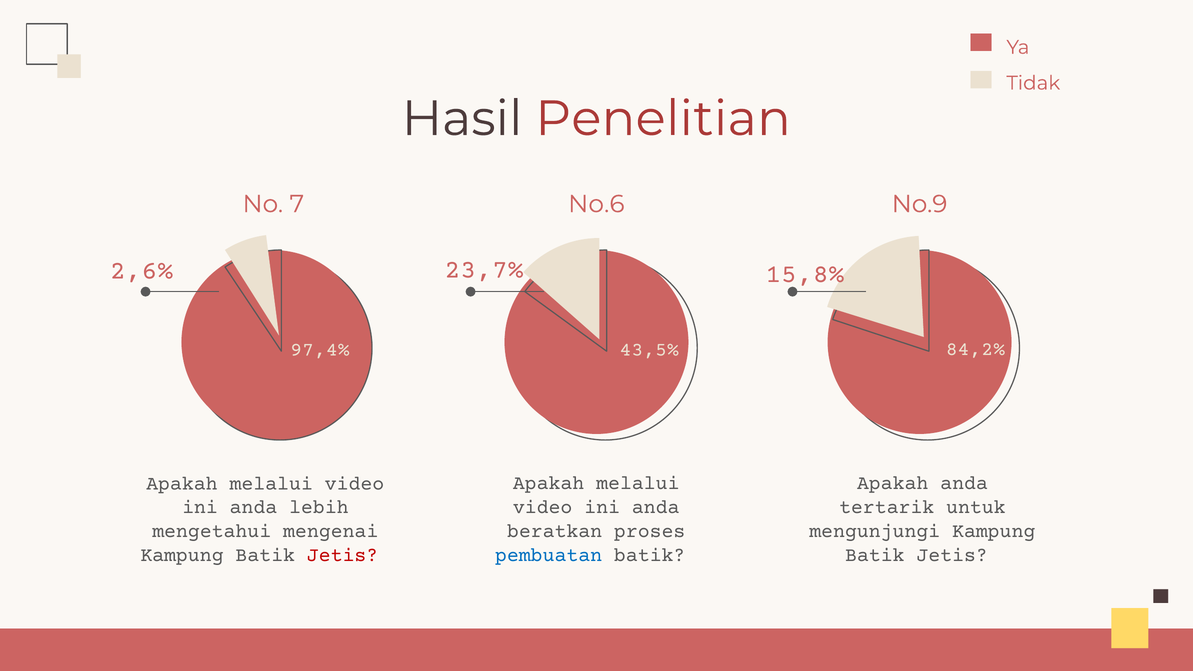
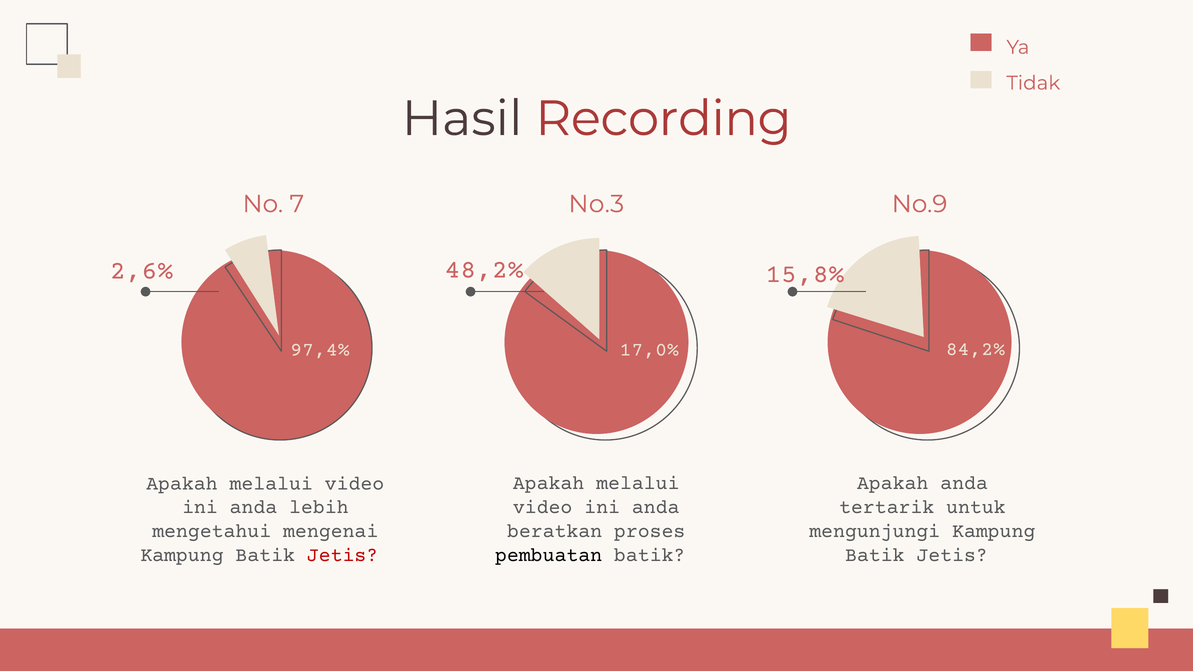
Penelitian: Penelitian -> Recording
No.6: No.6 -> No.3
23,7%: 23,7% -> 48,2%
43,5%: 43,5% -> 17,0%
pembuatan colour: blue -> black
